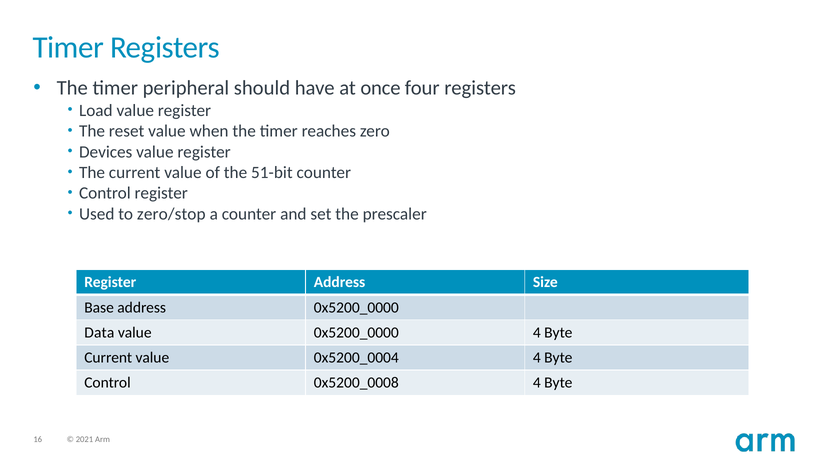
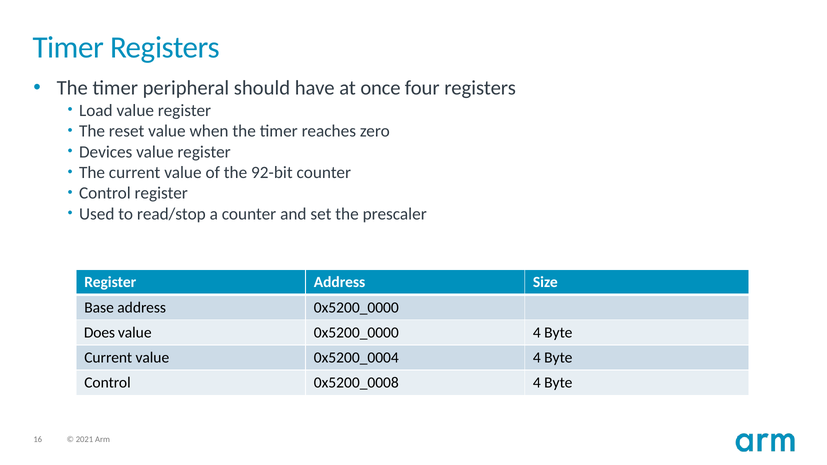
51-bit: 51-bit -> 92-bit
zero/stop: zero/stop -> read/stop
Data: Data -> Does
